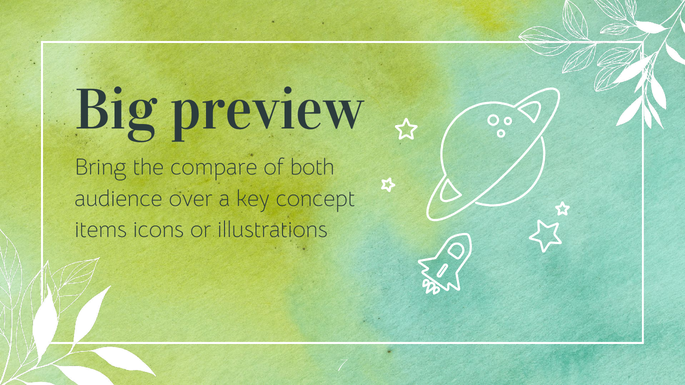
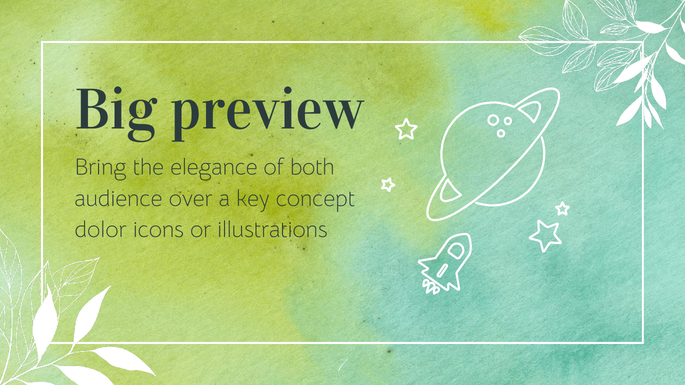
compare: compare -> elegance
items: items -> dolor
